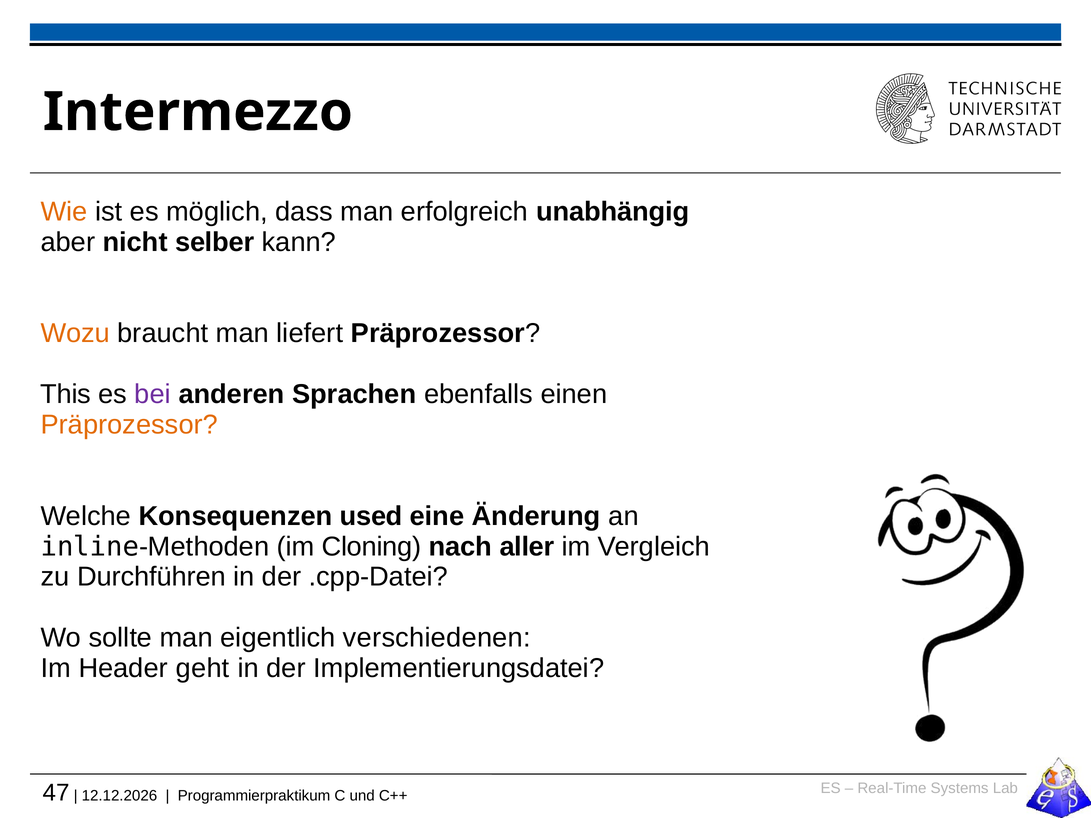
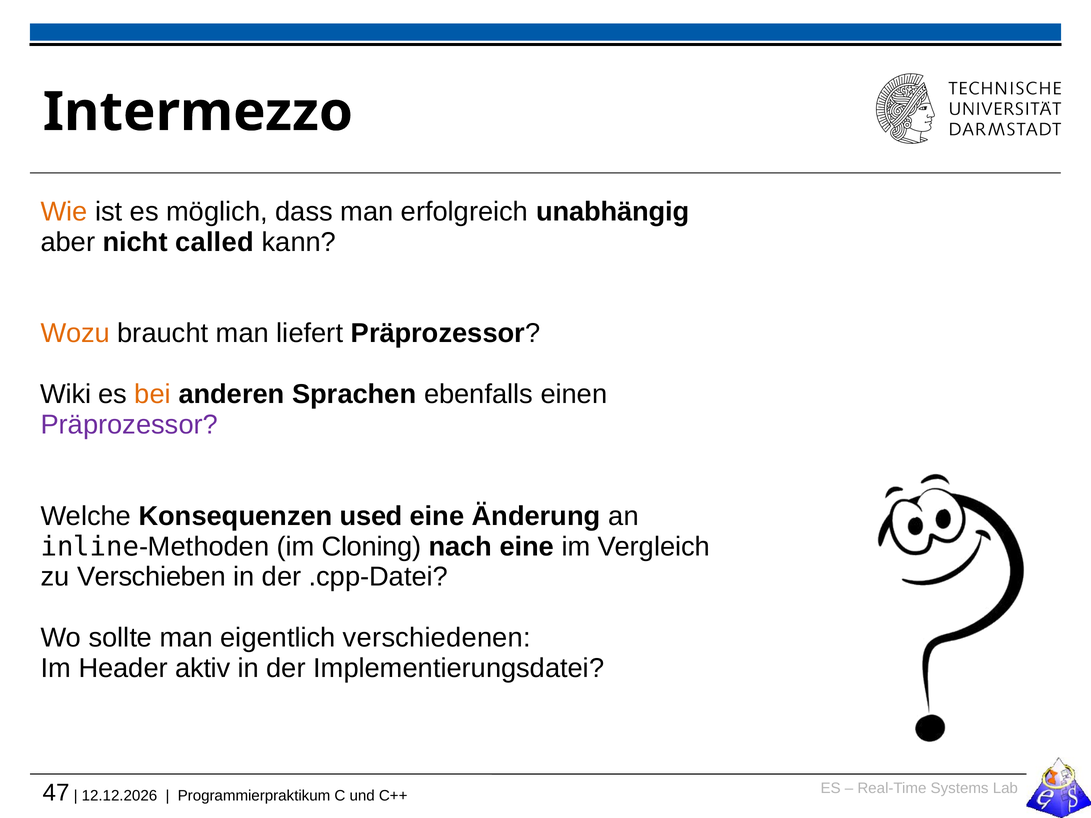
selber: selber -> called
This: This -> Wiki
bei colour: purple -> orange
Präprozessor at (129, 425) colour: orange -> purple
nach aller: aller -> eine
Durchführen: Durchführen -> Verschieben
geht: geht -> aktiv
